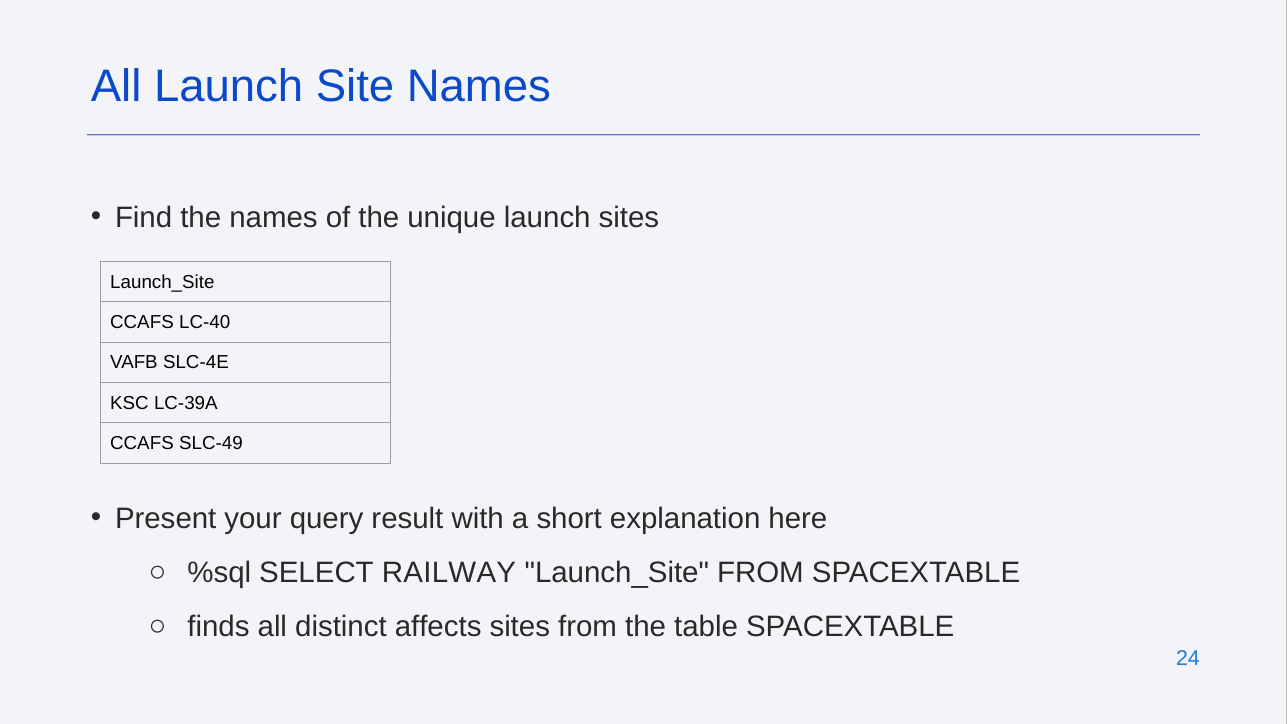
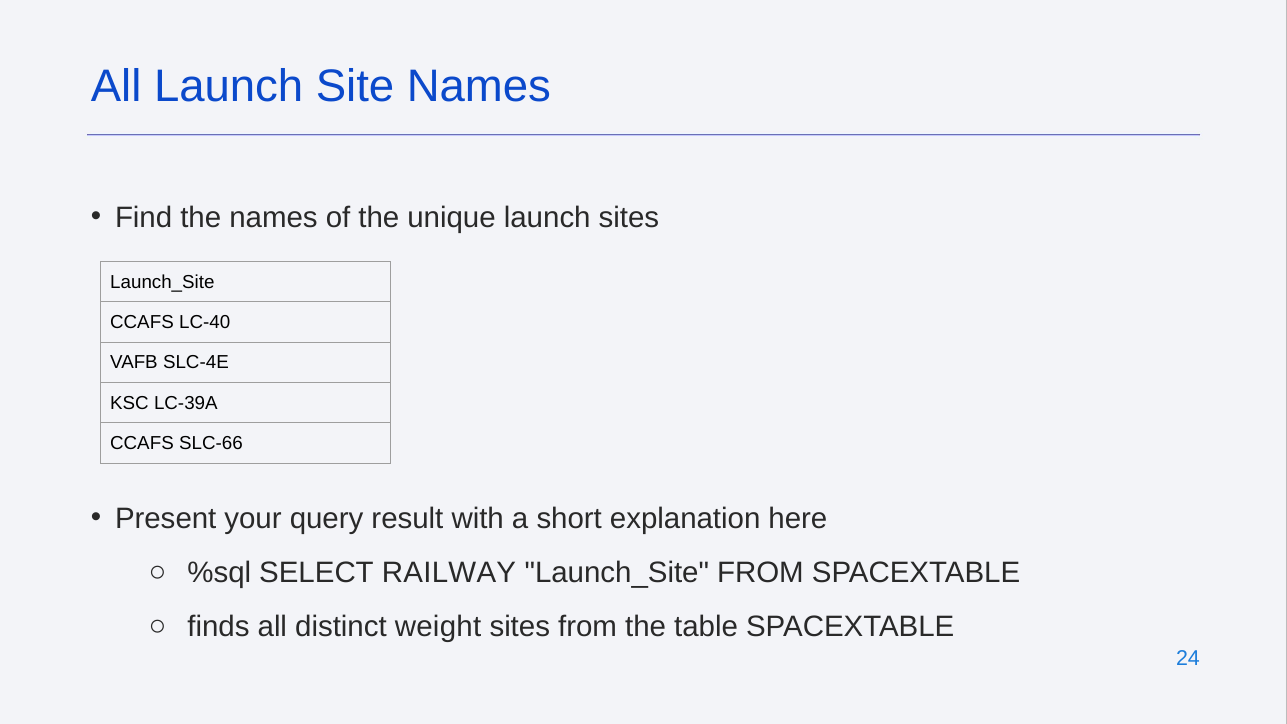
SLC-49: SLC-49 -> SLC-66
affects: affects -> weight
